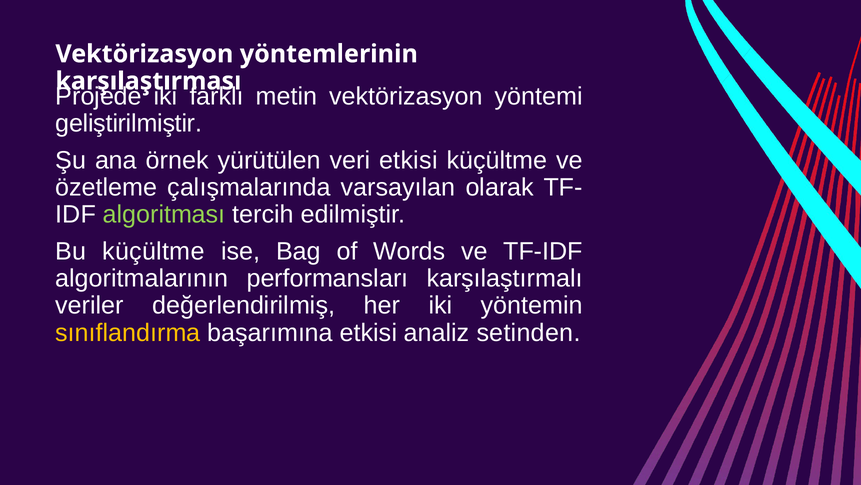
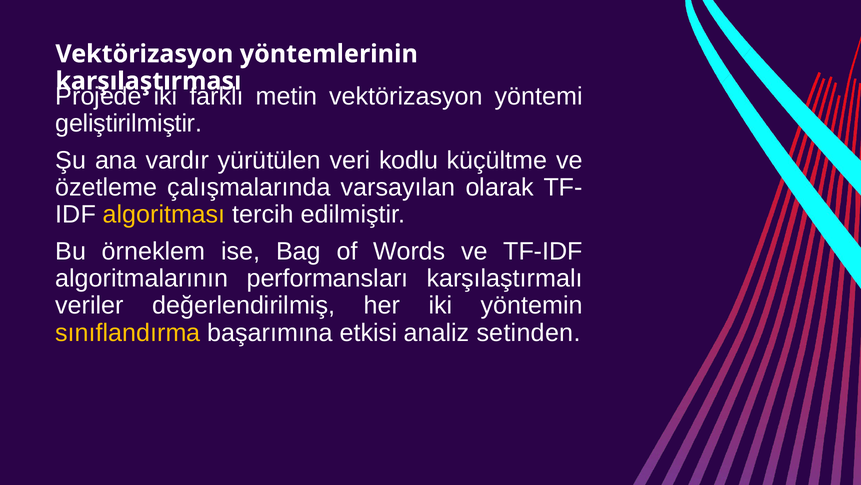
örnek: örnek -> vardır
veri etkisi: etkisi -> kodlu
algoritması colour: light green -> yellow
Bu küçültme: küçültme -> örneklem
